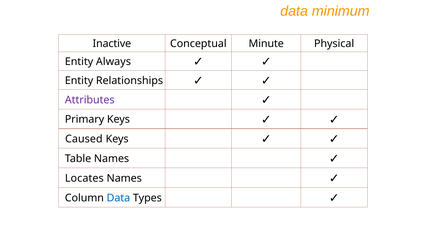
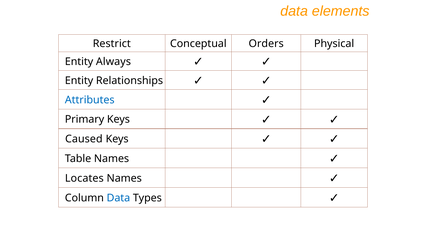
minimum: minimum -> elements
Inactive: Inactive -> Restrict
Minute: Minute -> Orders
Attributes colour: purple -> blue
